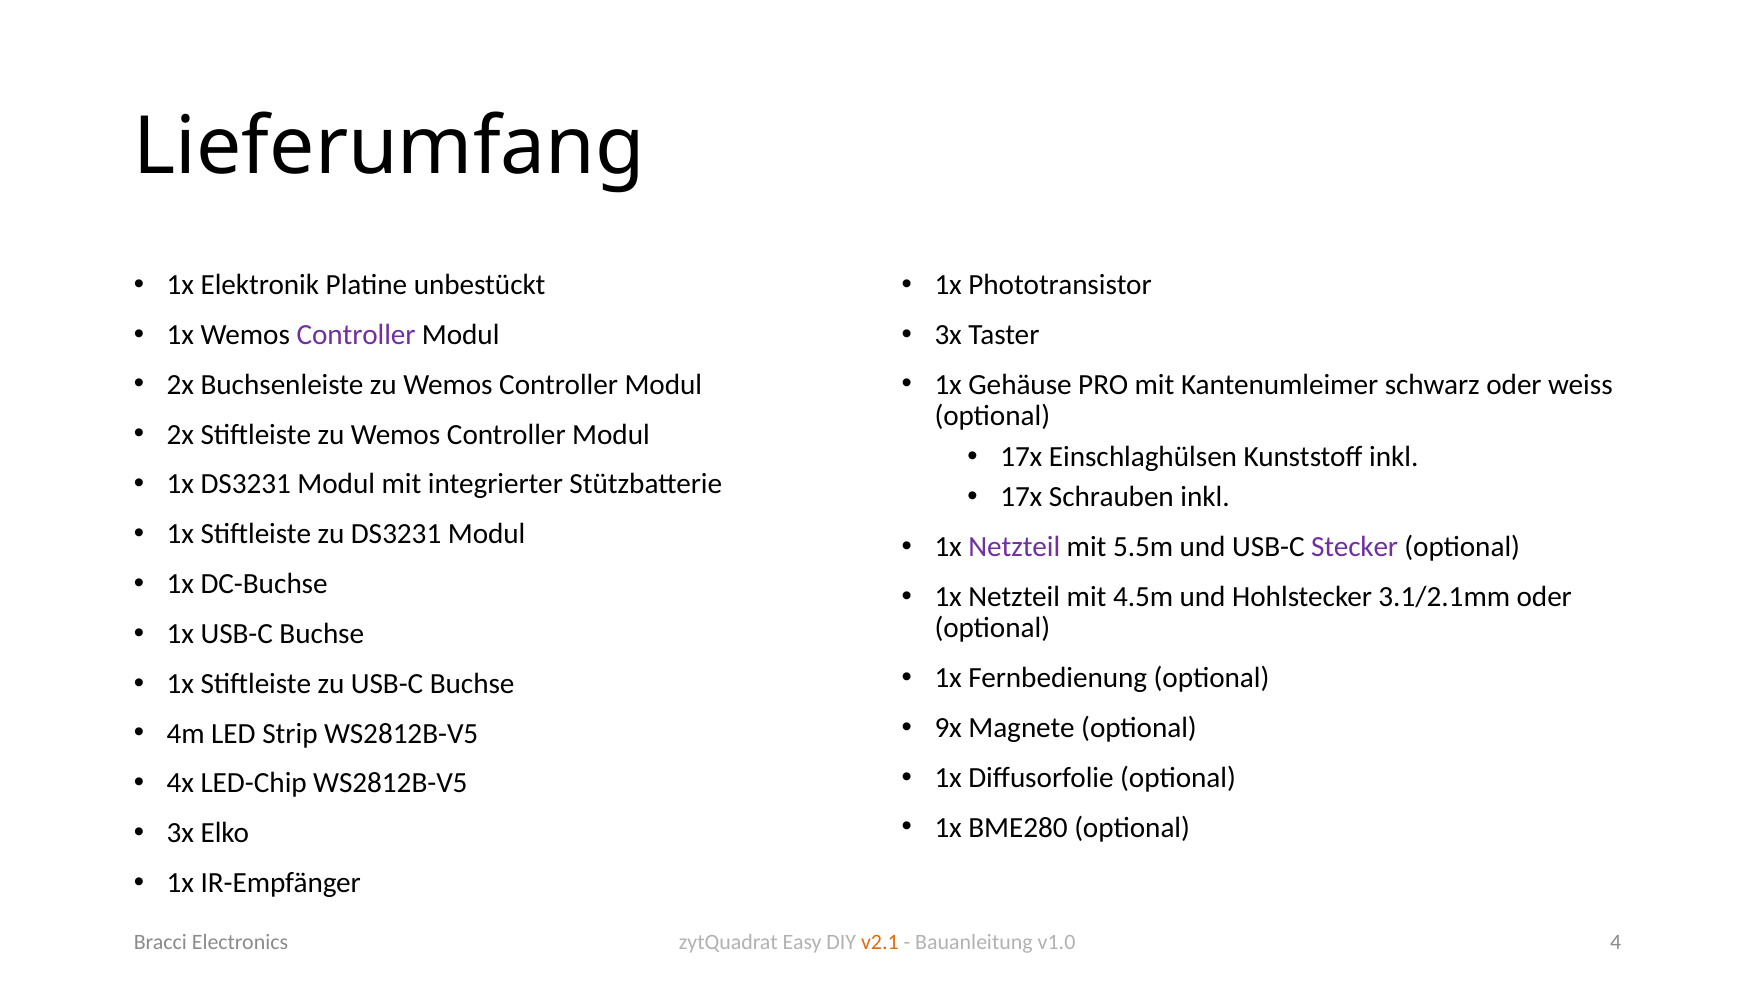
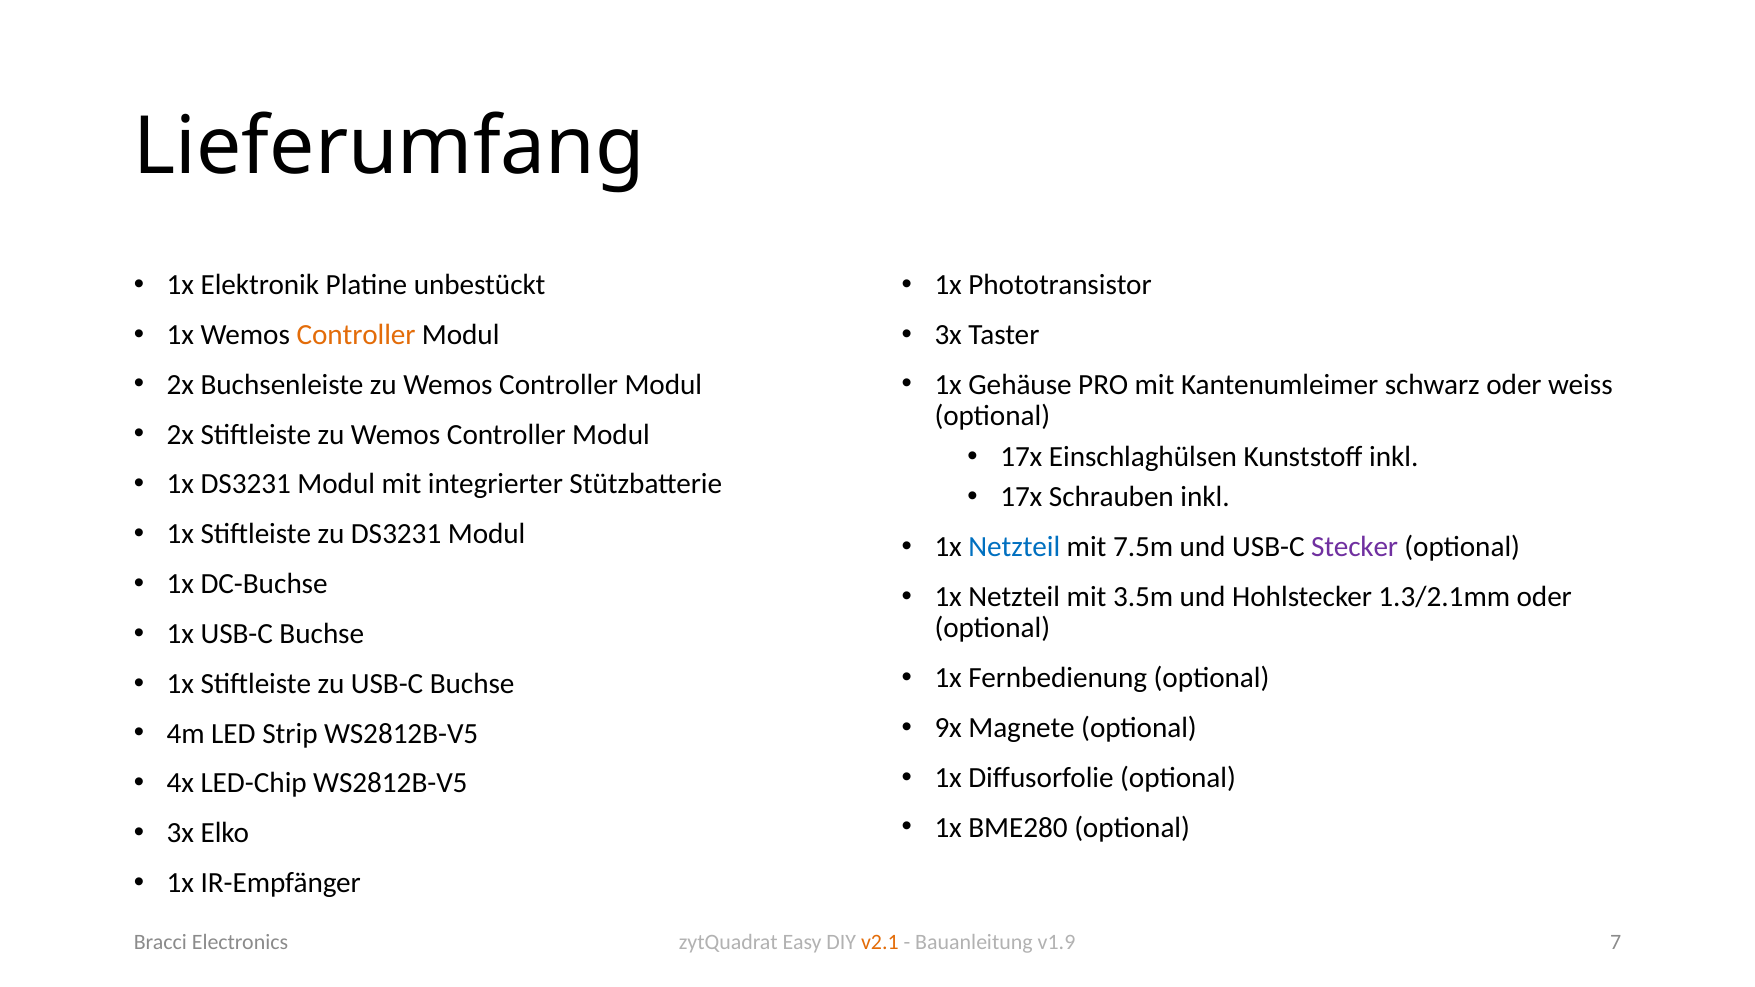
Controller at (356, 335) colour: purple -> orange
Netzteil at (1014, 547) colour: purple -> blue
5.5m: 5.5m -> 7.5m
4.5m: 4.5m -> 3.5m
3.1/2.1mm: 3.1/2.1mm -> 1.3/2.1mm
v1.0: v1.0 -> v1.9
4: 4 -> 7
